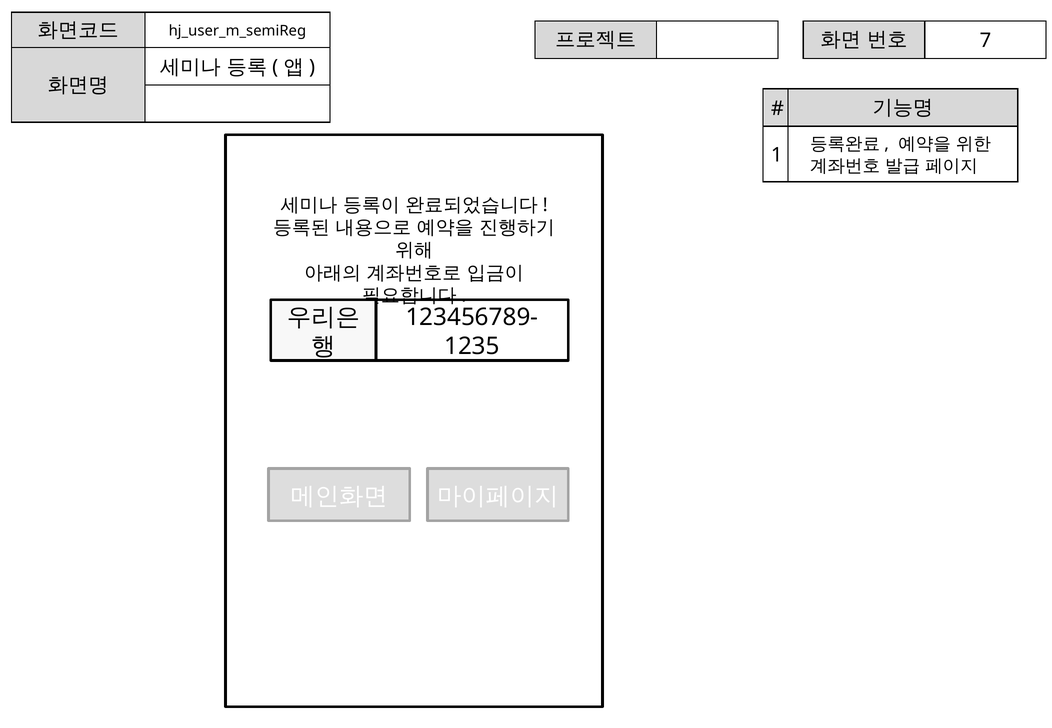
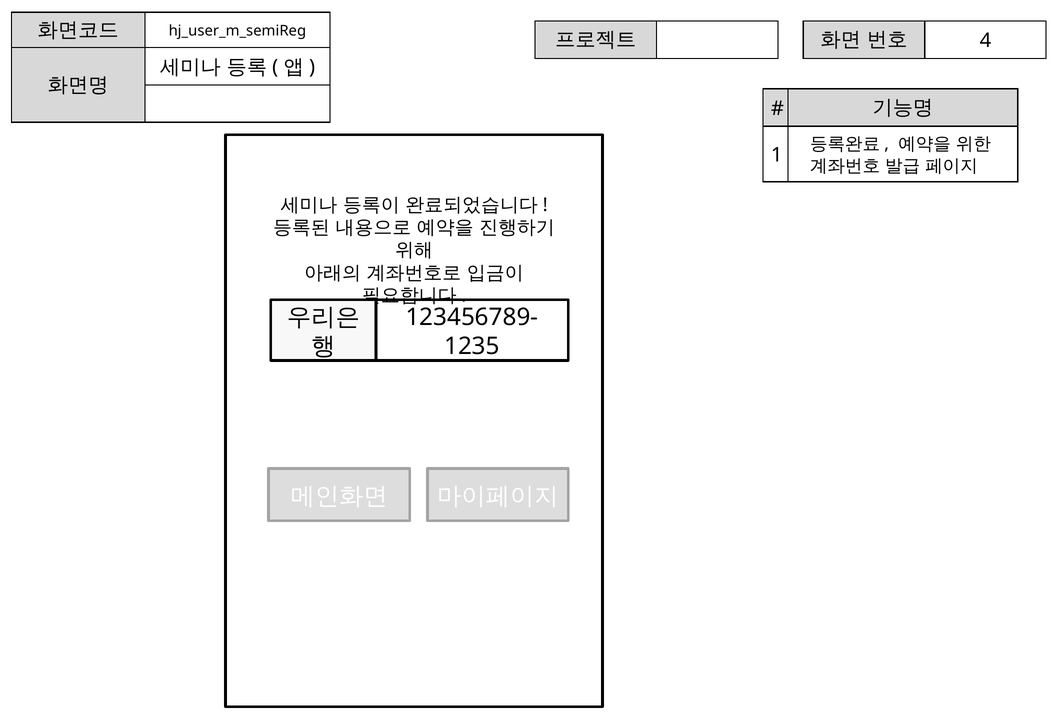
7: 7 -> 4
